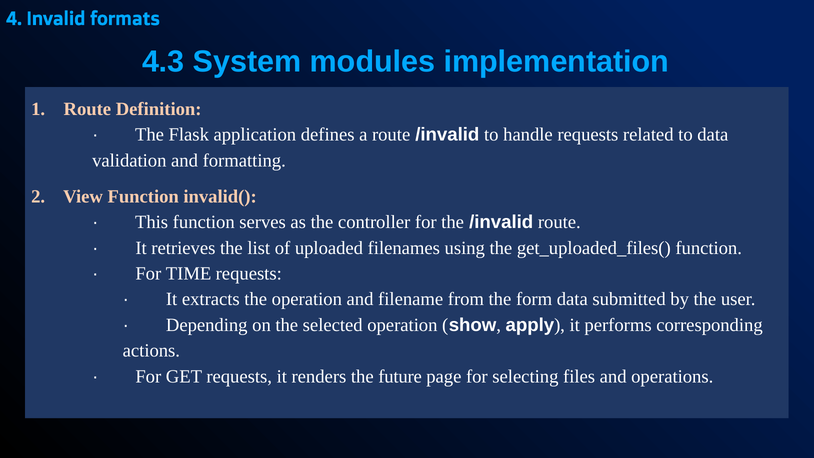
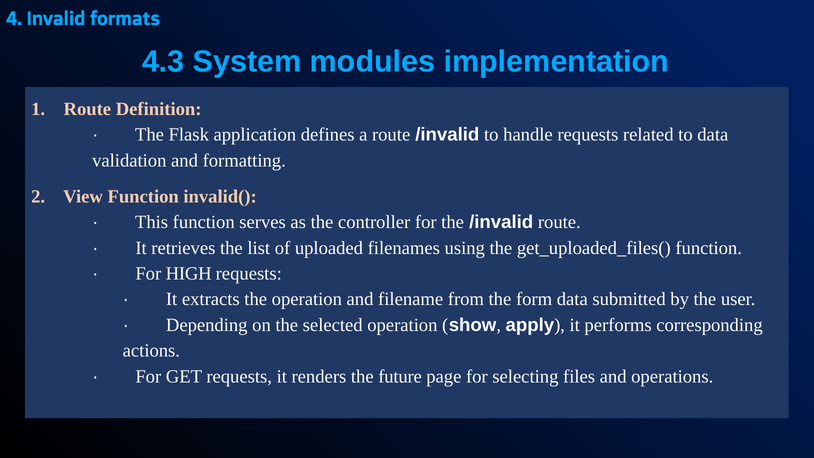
TIME: TIME -> HIGH
